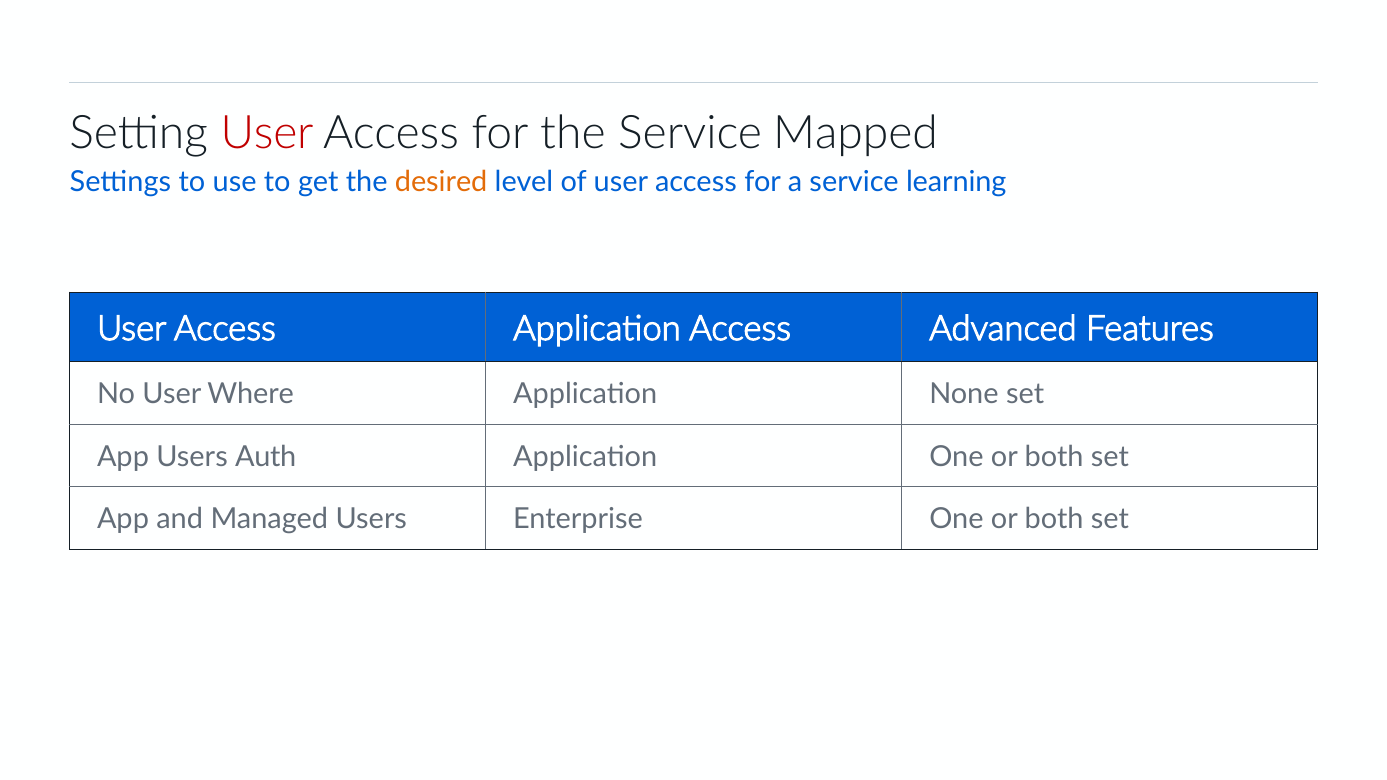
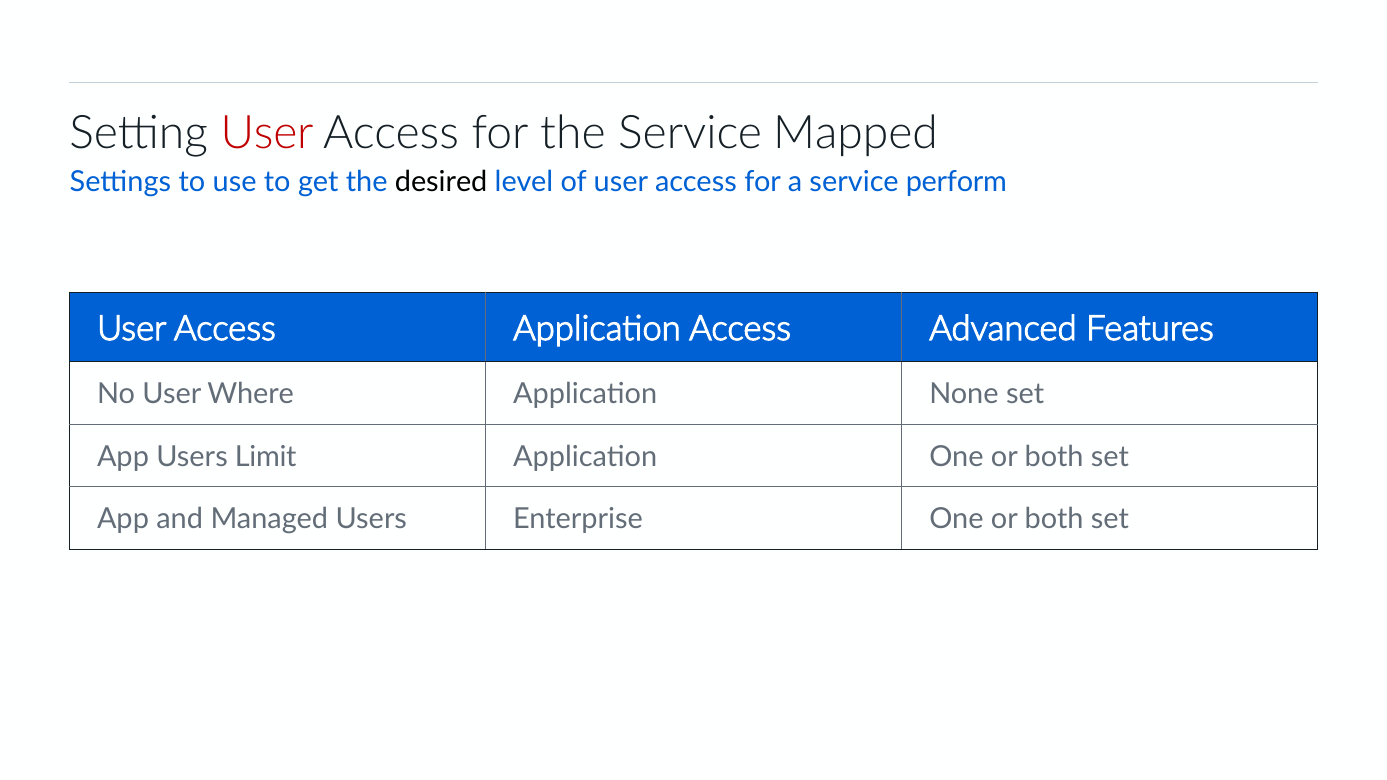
desired colour: orange -> black
learning: learning -> perform
Auth: Auth -> Limit
